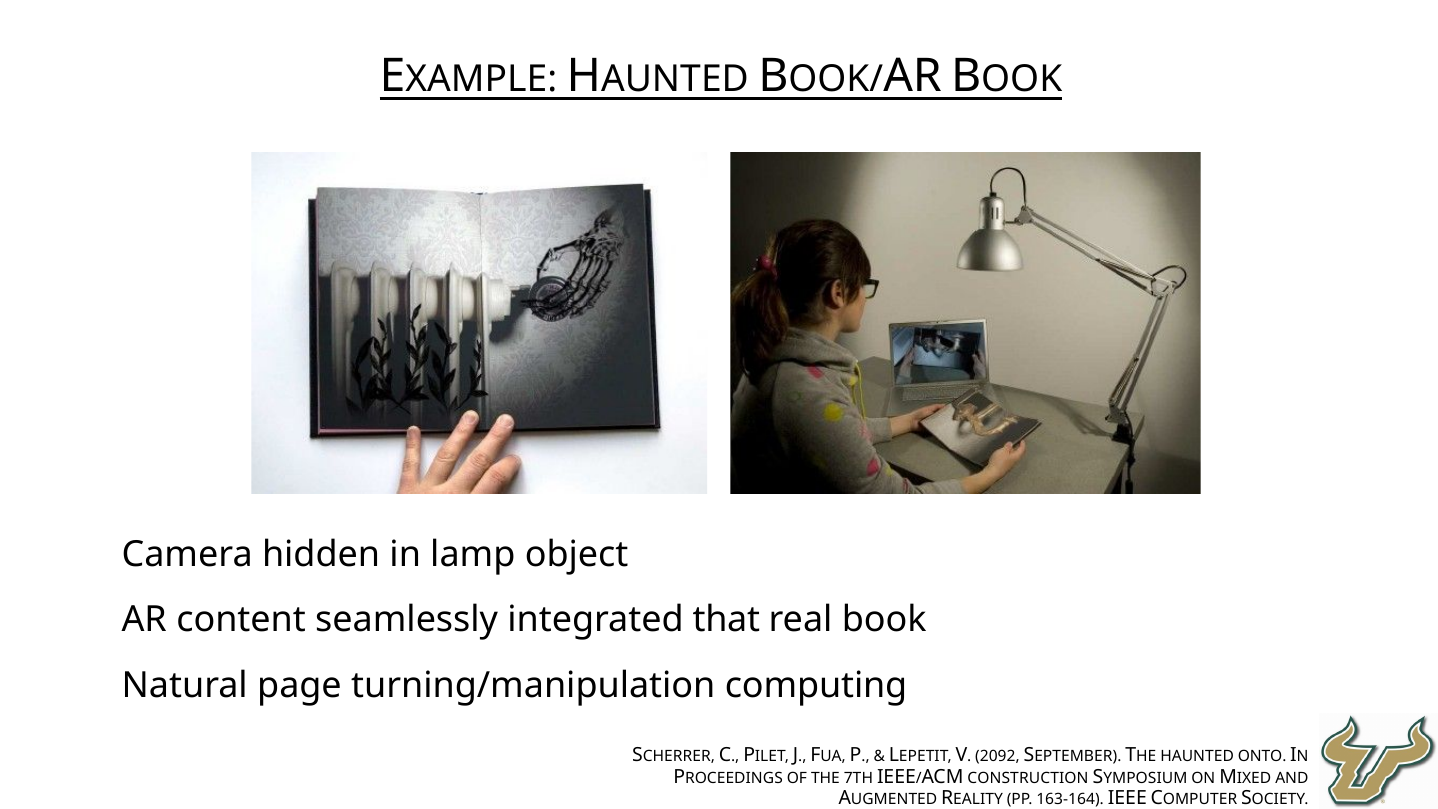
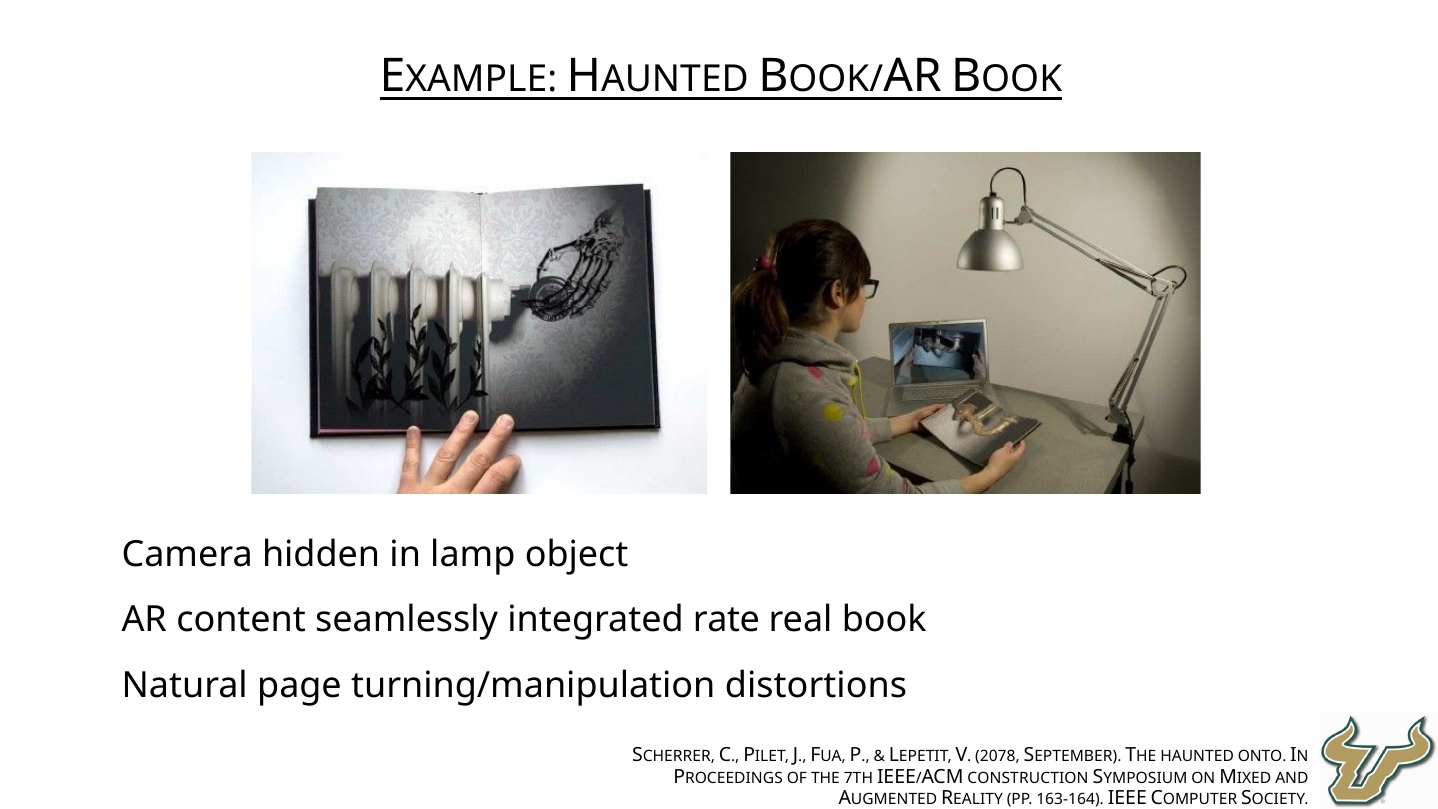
that: that -> rate
computing: computing -> distortions
2092: 2092 -> 2078
